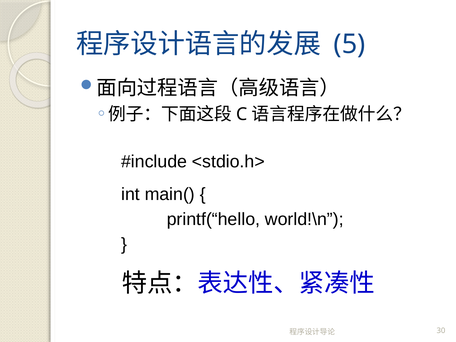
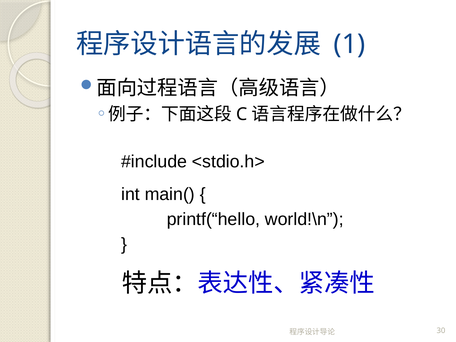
5: 5 -> 1
